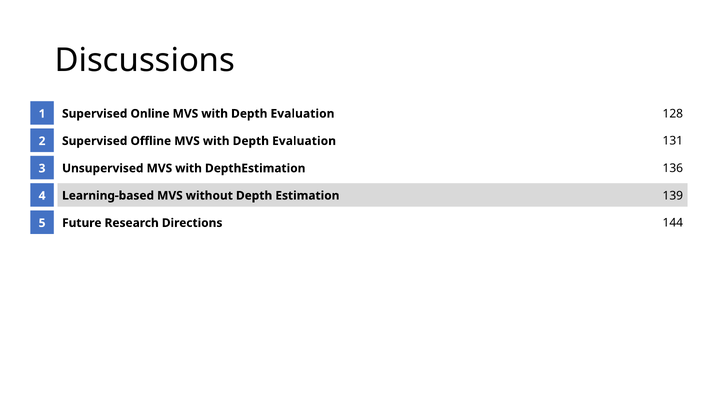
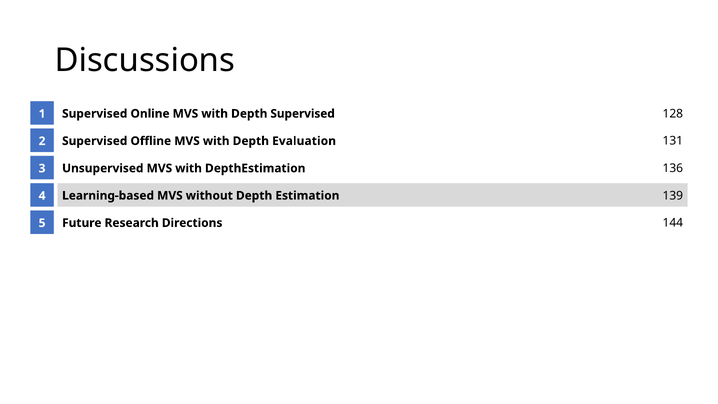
Evaluation at (302, 114): Evaluation -> Supervised
